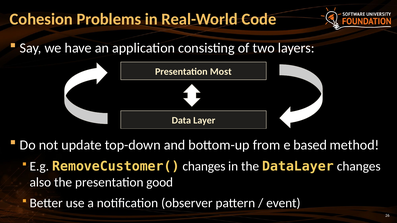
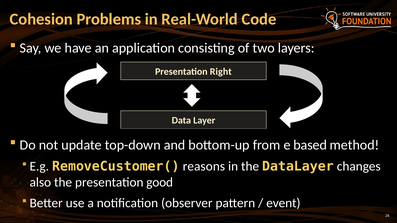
Most: Most -> Right
RemoveCustomer( changes: changes -> reasons
